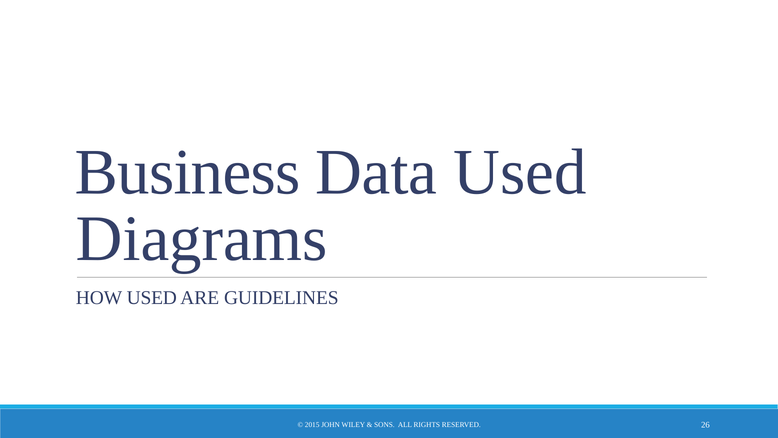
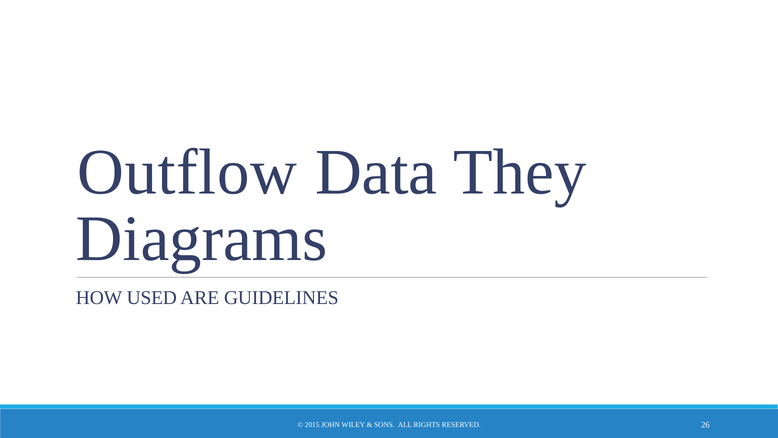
Business: Business -> Outflow
Data Used: Used -> They
